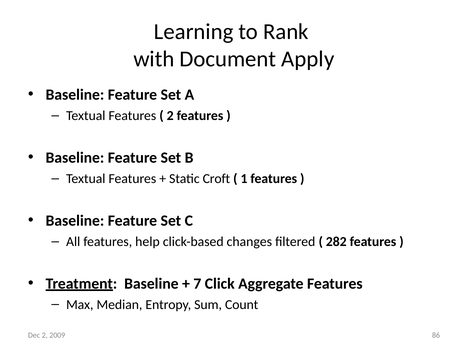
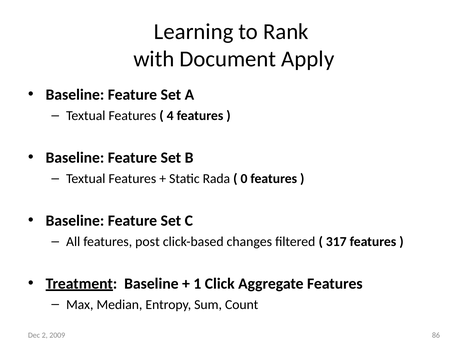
2 at (170, 116): 2 -> 4
Croft: Croft -> Rada
1: 1 -> 0
help: help -> post
282: 282 -> 317
7: 7 -> 1
